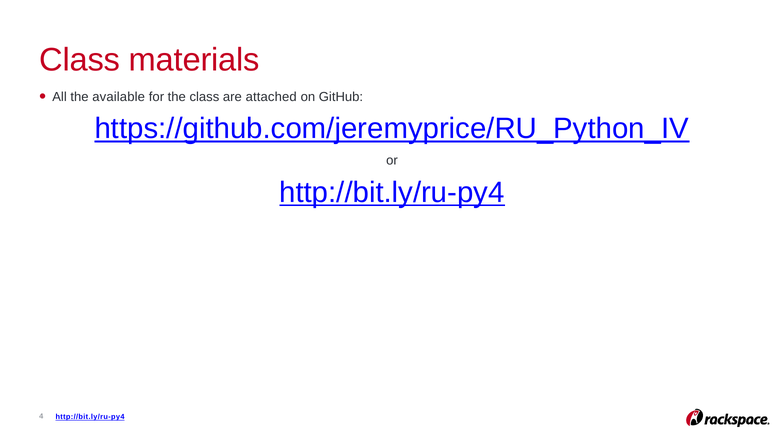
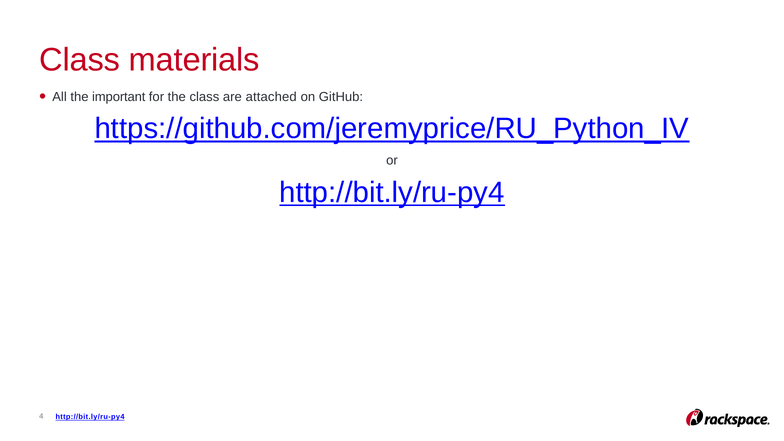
available: available -> important
